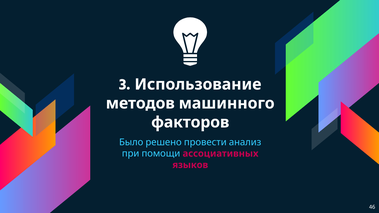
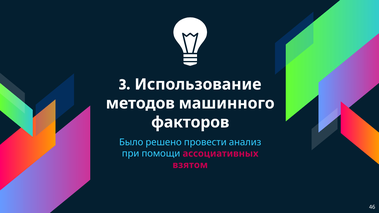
языков: языков -> взятом
